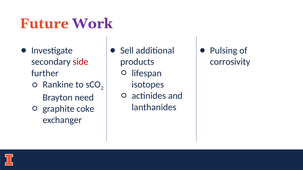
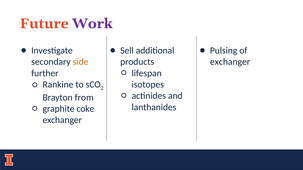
side colour: red -> orange
corrosivity at (230, 62): corrosivity -> exchanger
need: need -> from
